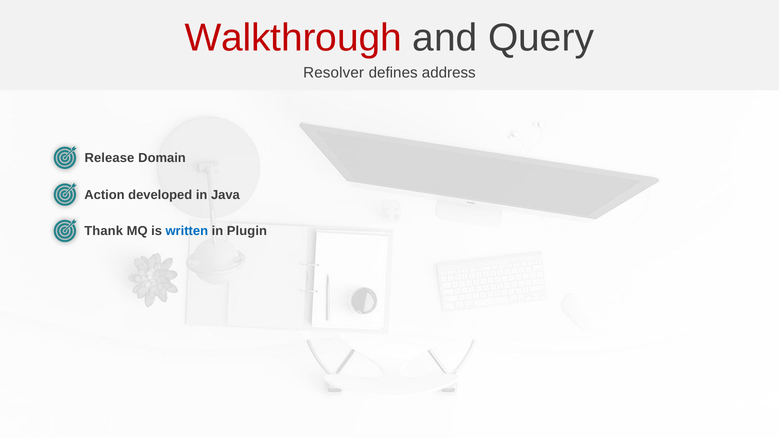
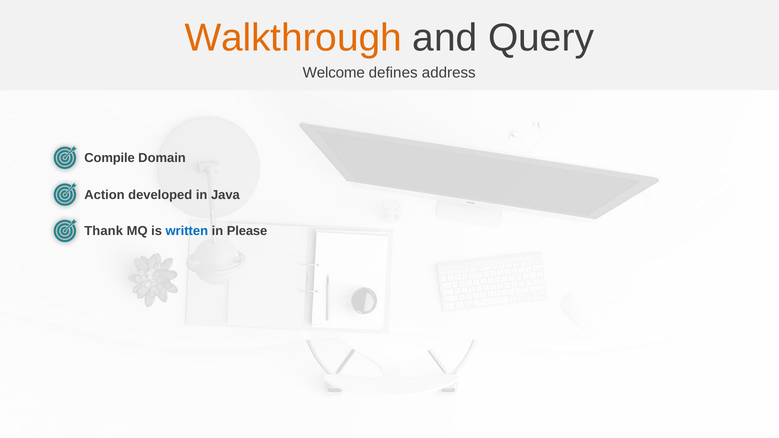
Walkthrough colour: red -> orange
Resolver: Resolver -> Welcome
Release: Release -> Compile
Plugin: Plugin -> Please
